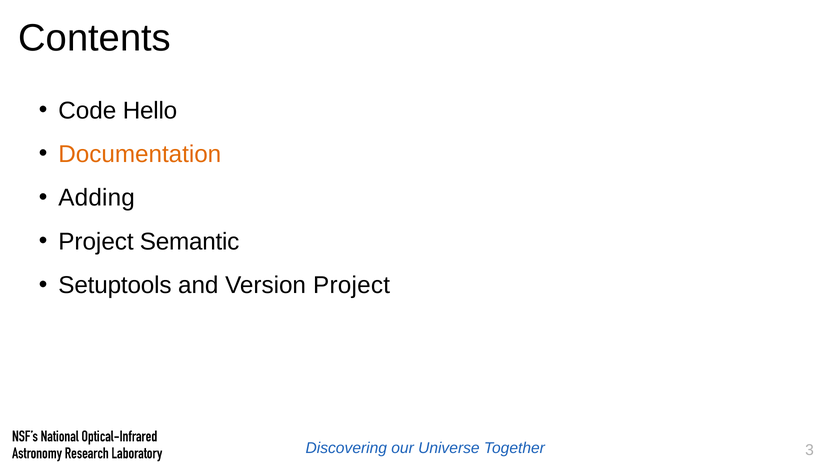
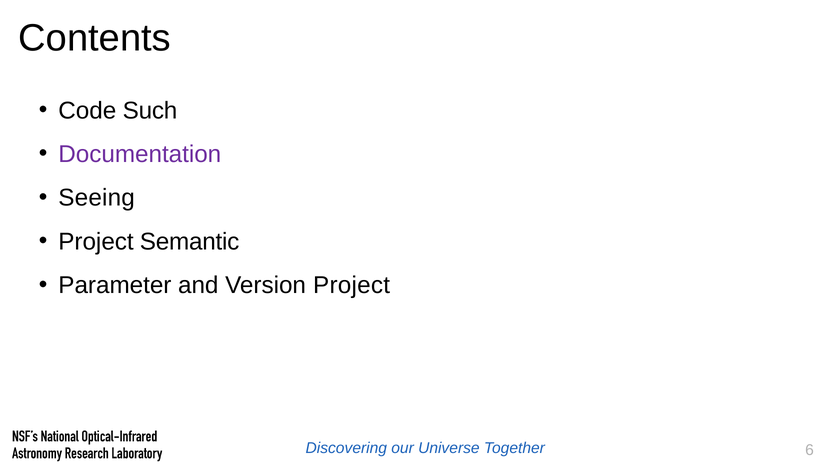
Hello: Hello -> Such
Documentation colour: orange -> purple
Adding: Adding -> Seeing
Setuptools: Setuptools -> Parameter
3: 3 -> 6
